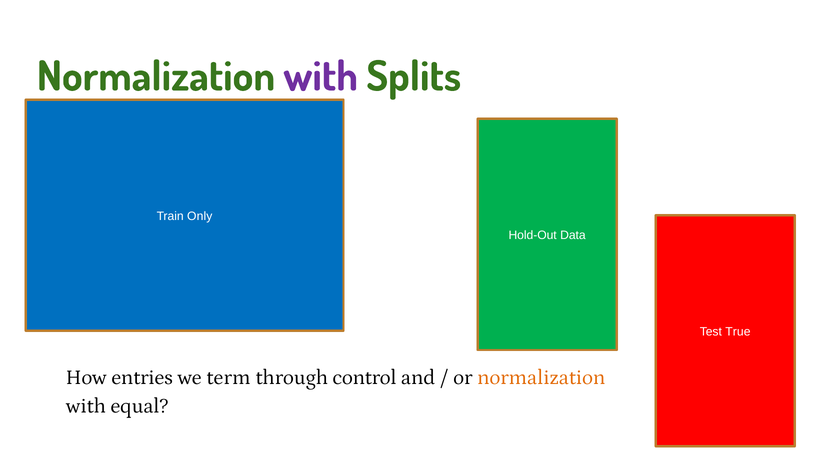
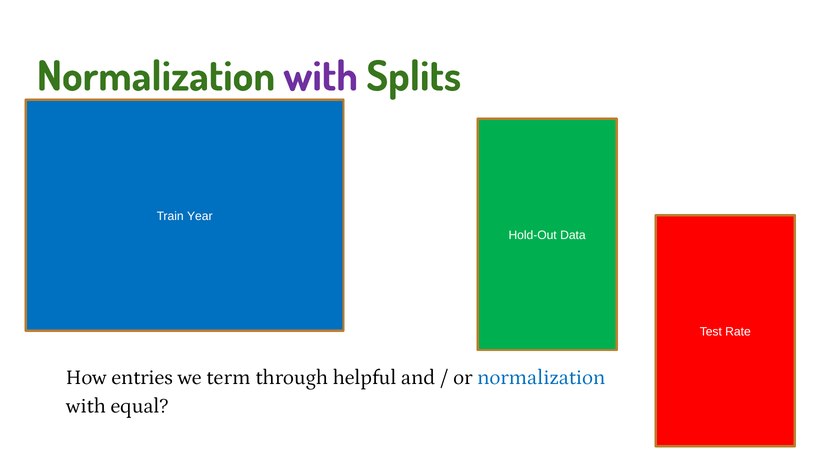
Only: Only -> Year
True: True -> Rate
control: control -> helpful
normalization at (541, 377) colour: orange -> blue
